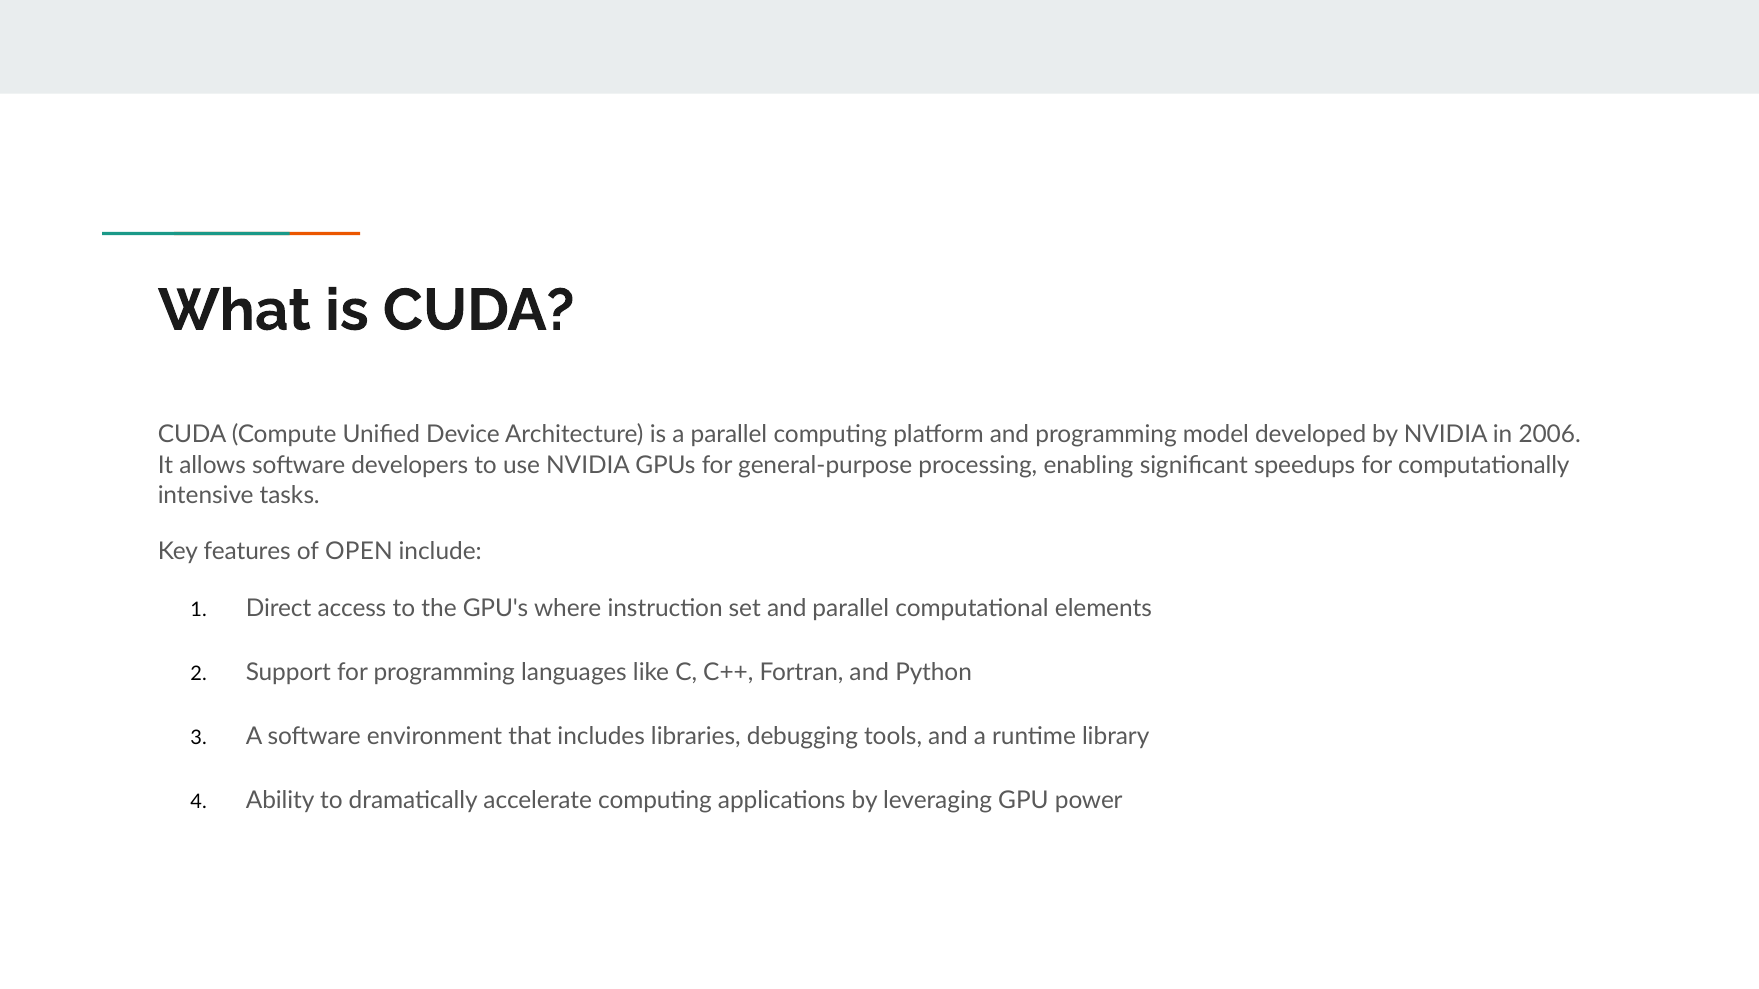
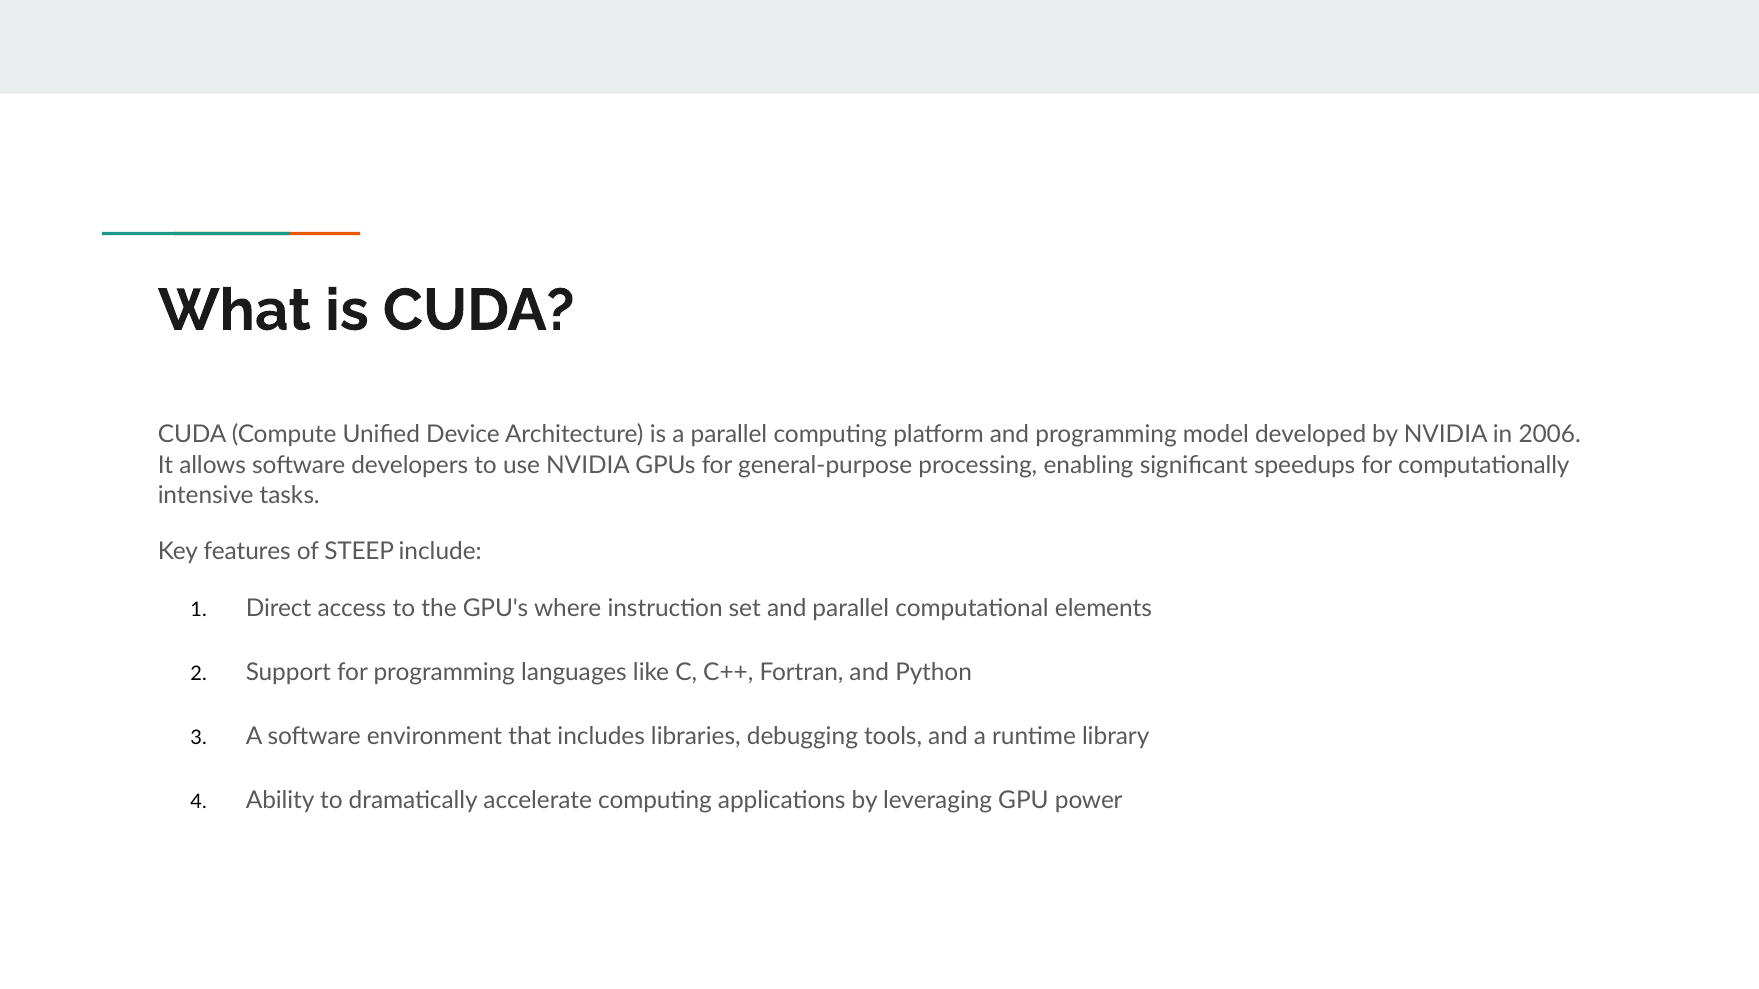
OPEN: OPEN -> STEEP
